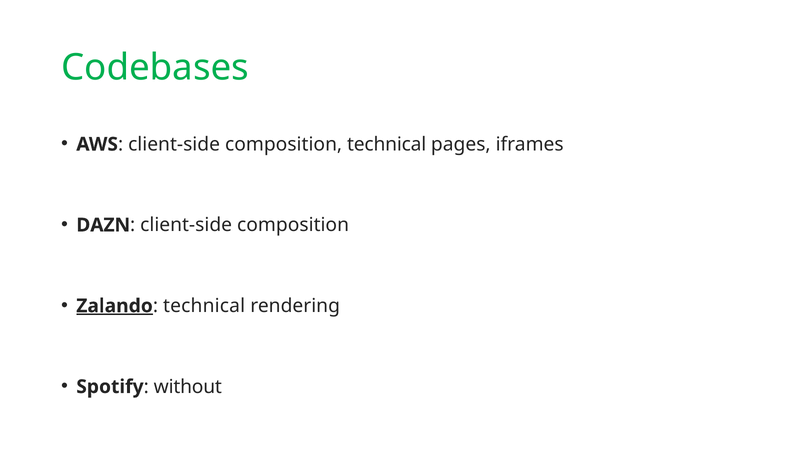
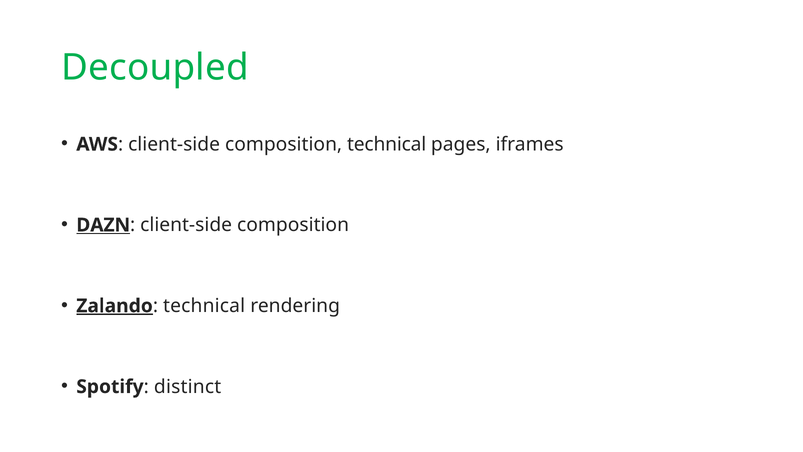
Codebases: Codebases -> Decoupled
DAZN underline: none -> present
without: without -> distinct
